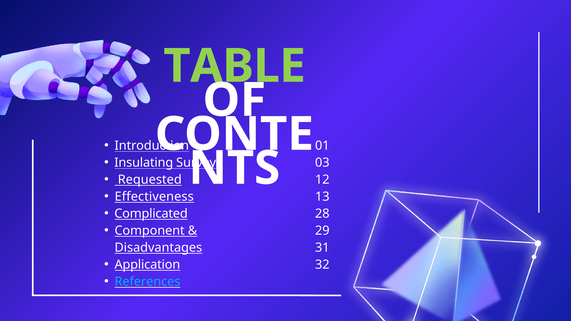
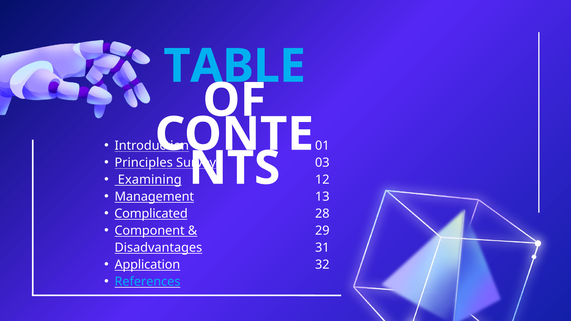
TABLE colour: light green -> light blue
Insulating: Insulating -> Principles
Requested: Requested -> Examining
Effectiveness: Effectiveness -> Management
